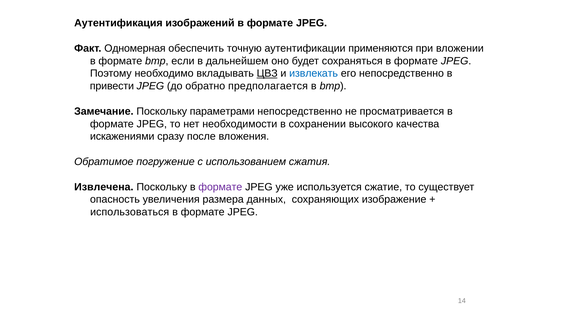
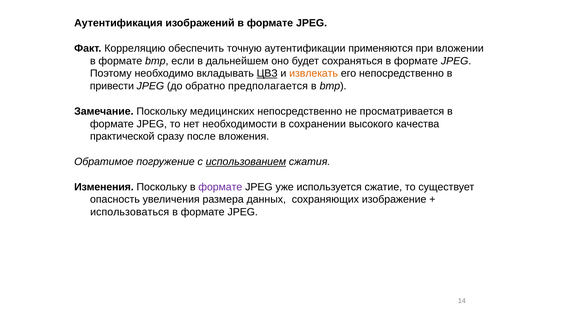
Одномерная: Одномерная -> Корреляцию
извлекать colour: blue -> orange
параметрами: параметрами -> медицинских
искажениями: искажениями -> практической
использованием underline: none -> present
Извлечена: Извлечена -> Изменения
